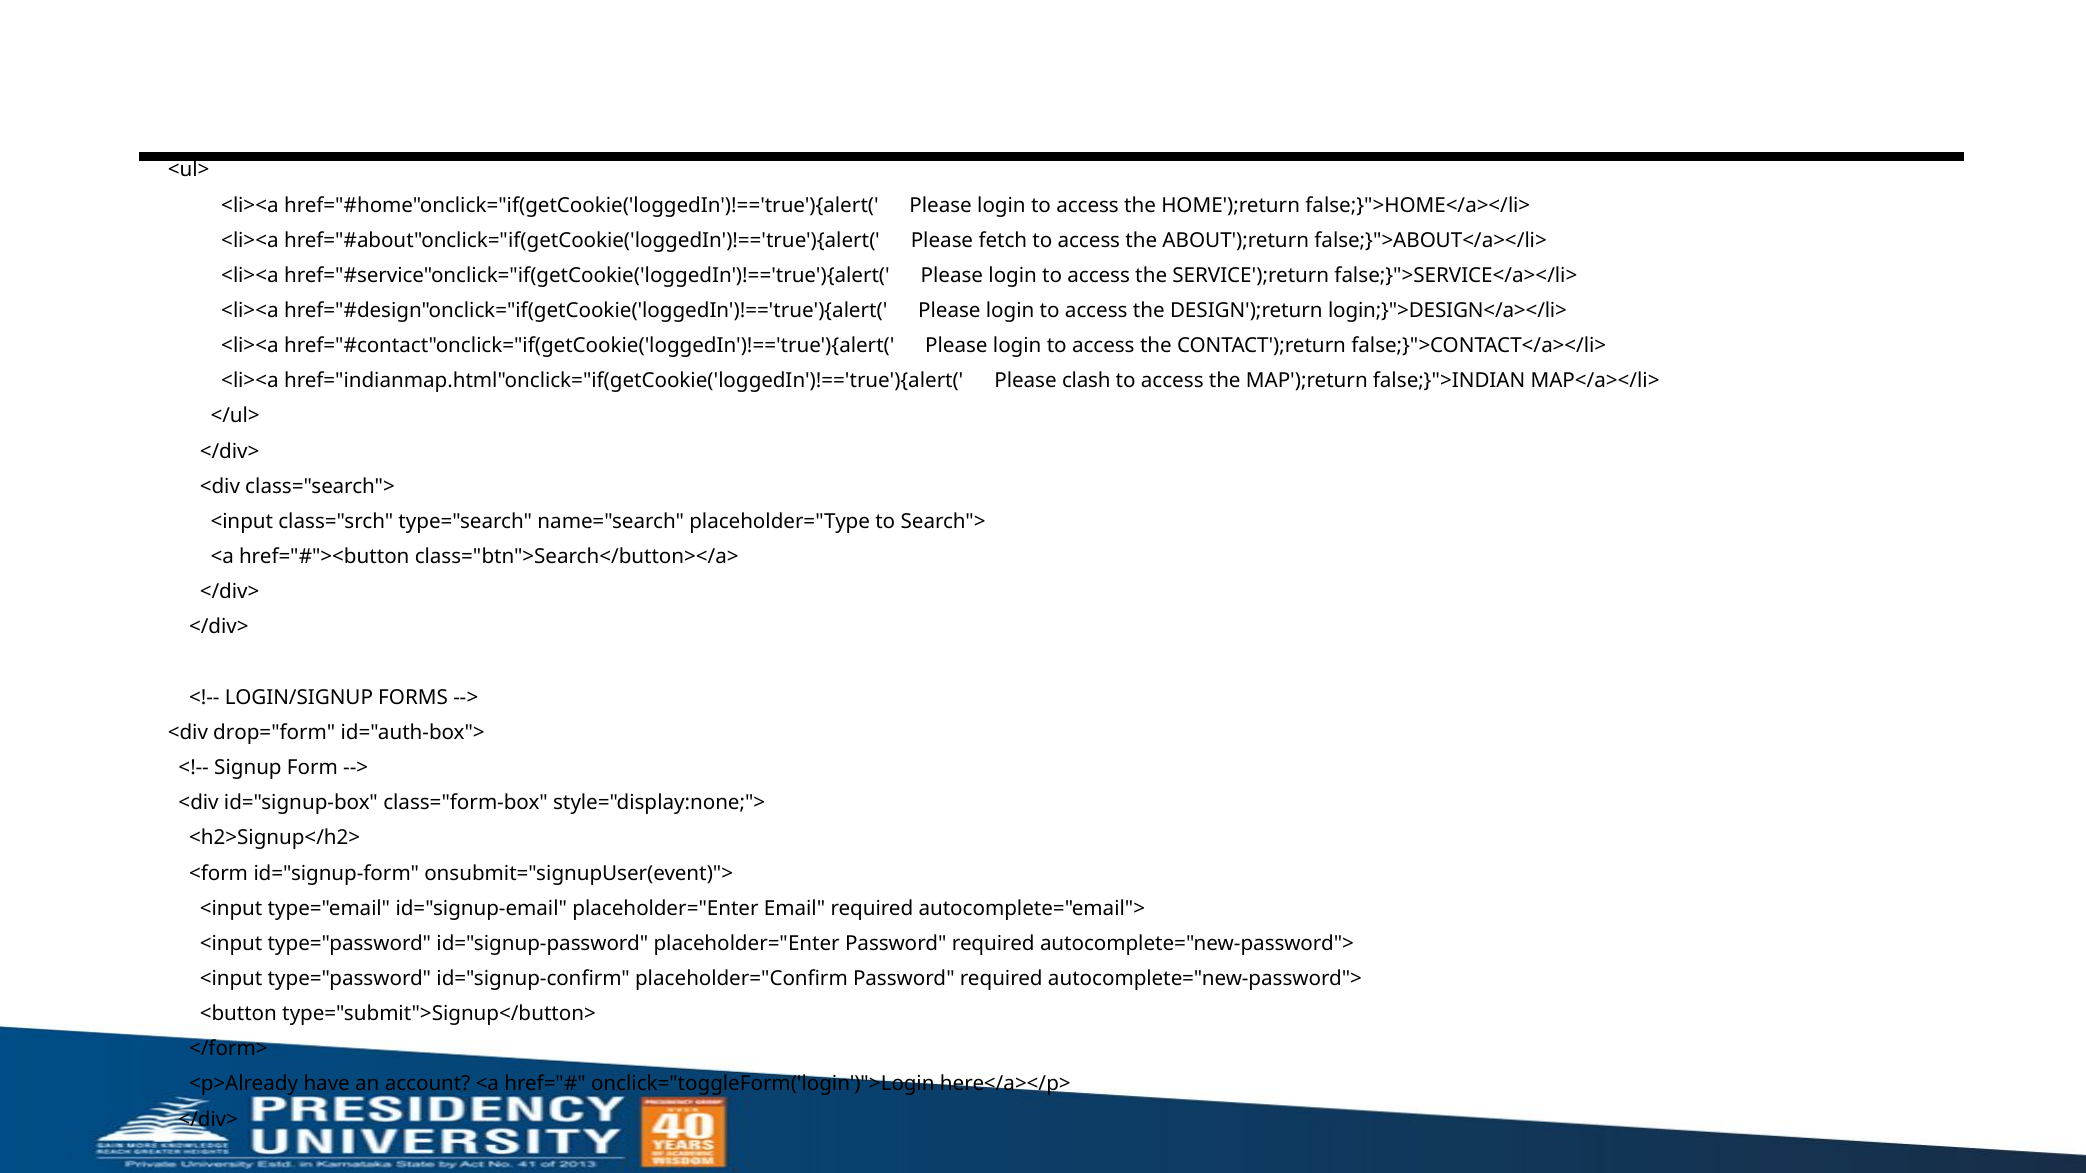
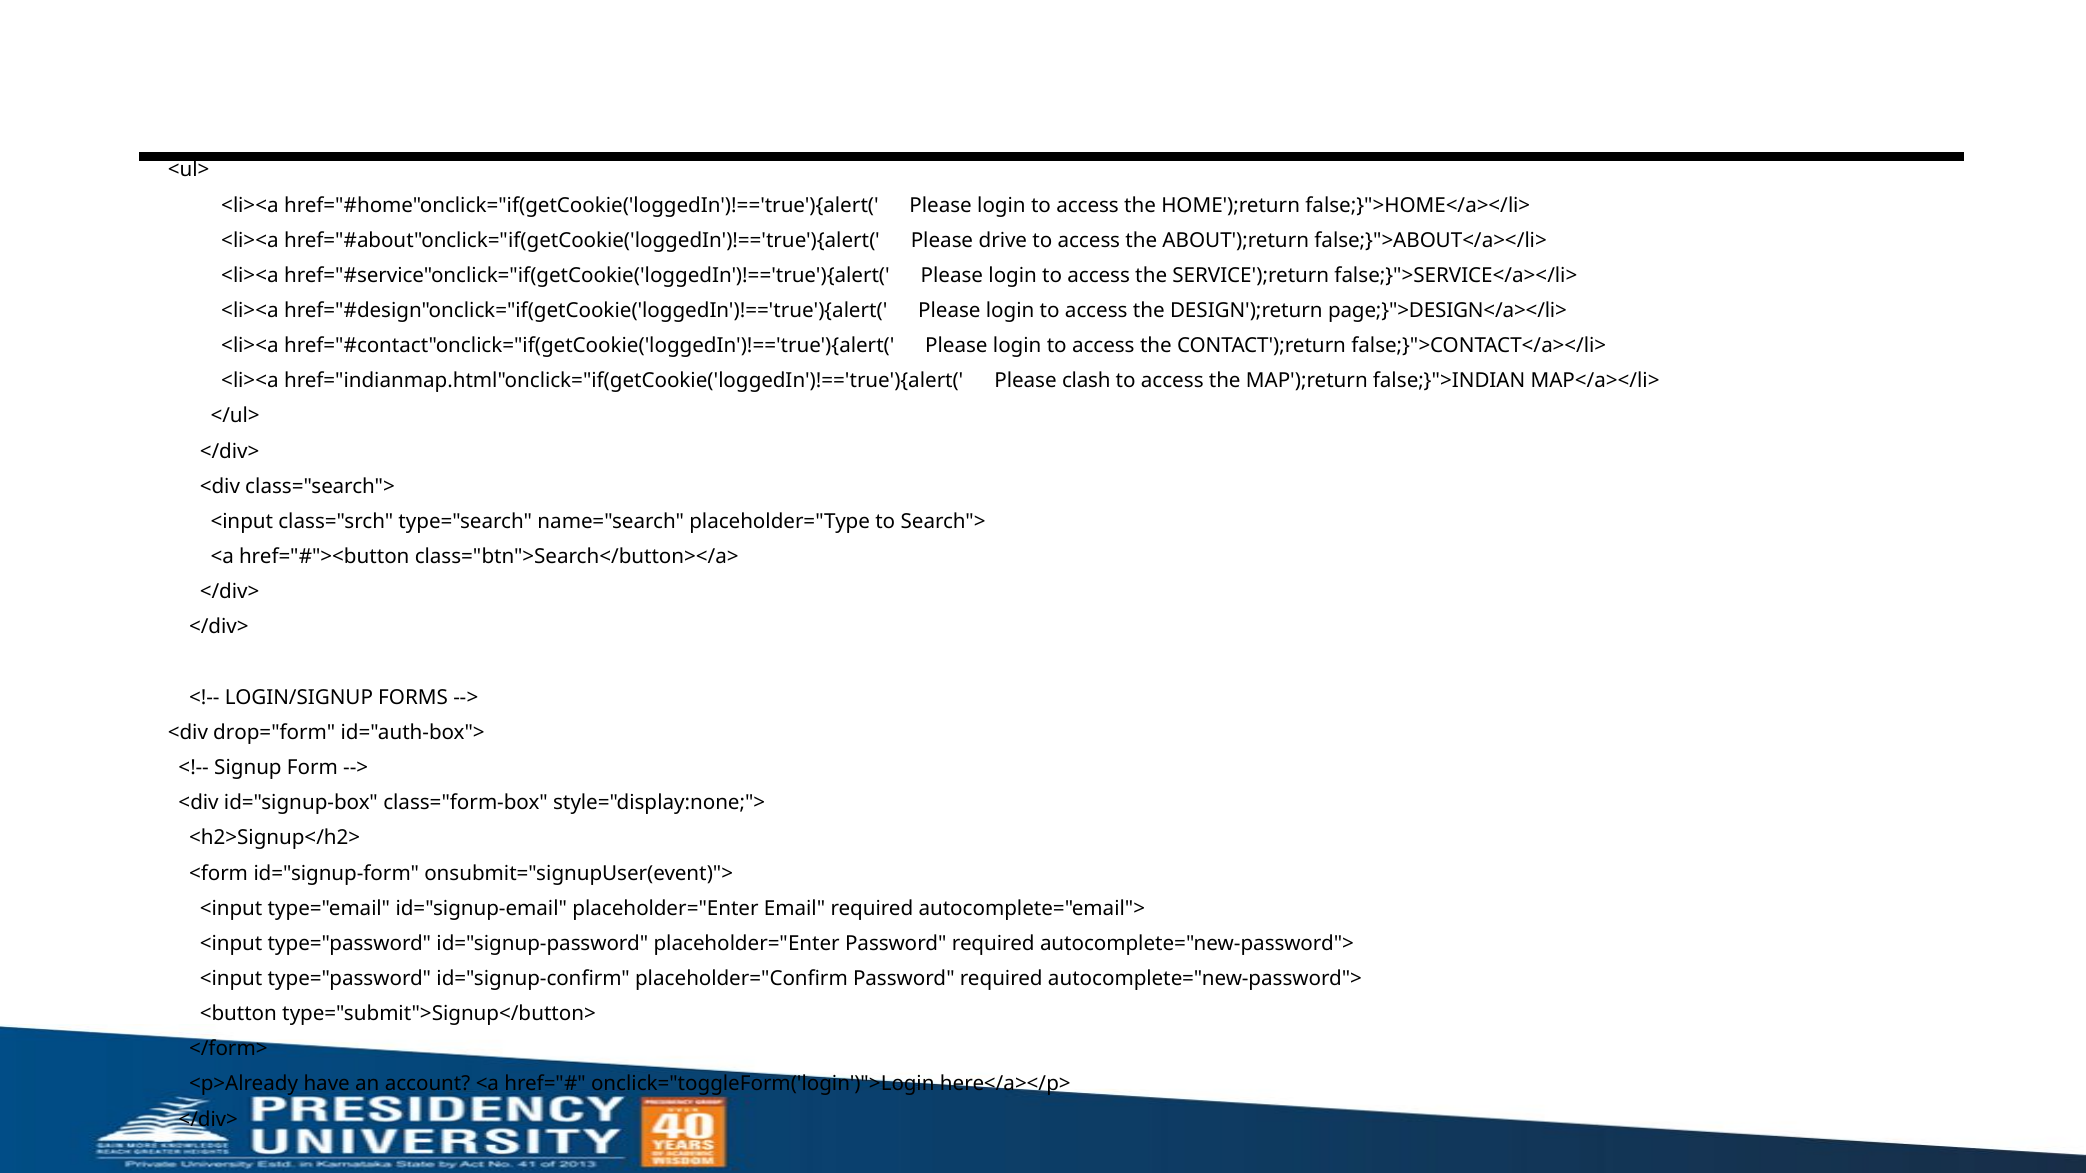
fetch: fetch -> drive
login;}">DESIGN</a></li>: login;}">DESIGN</a></li> -> page;}">DESIGN</a></li>
